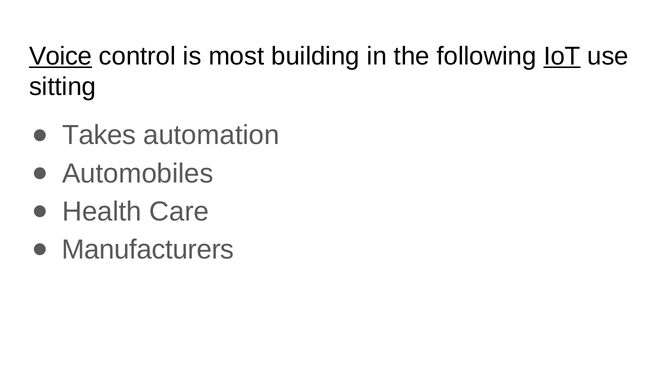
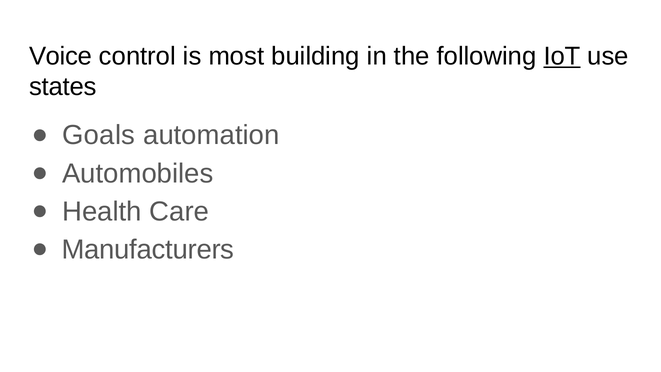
Voice underline: present -> none
sitting: sitting -> states
Takes: Takes -> Goals
